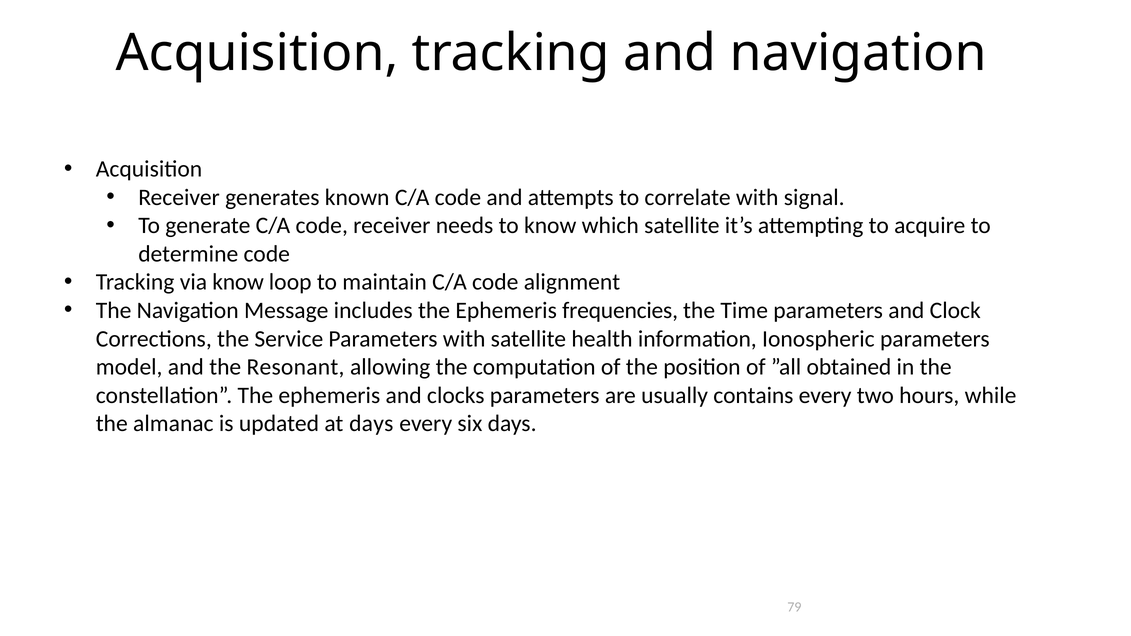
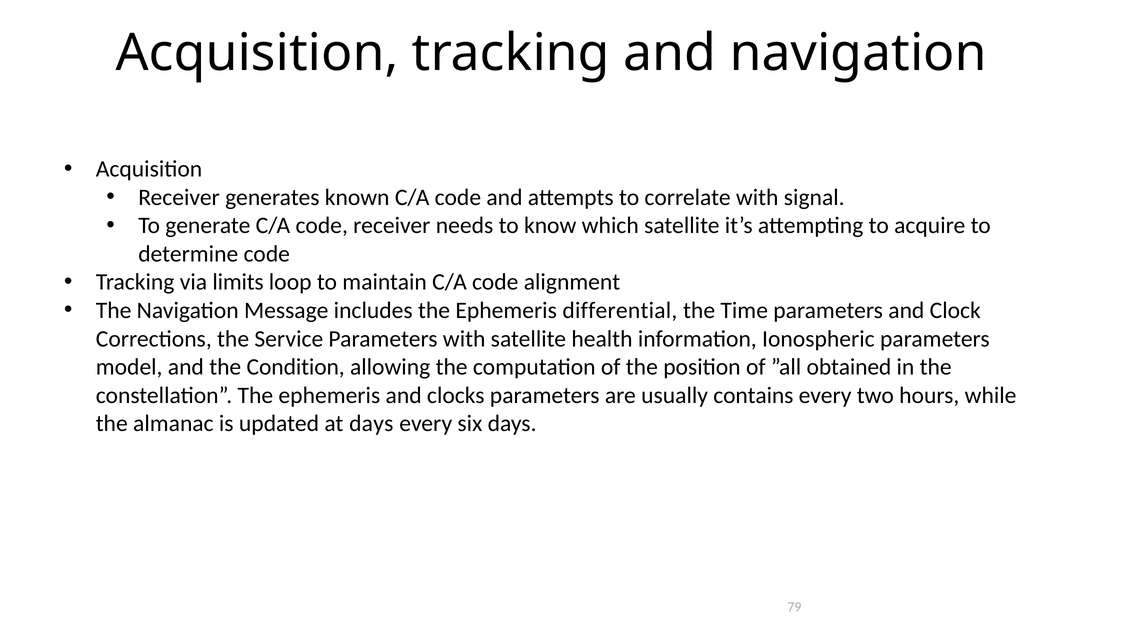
via know: know -> limits
frequencies: frequencies -> differential
Resonant: Resonant -> Condition
